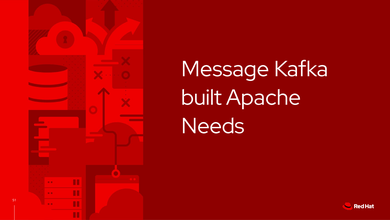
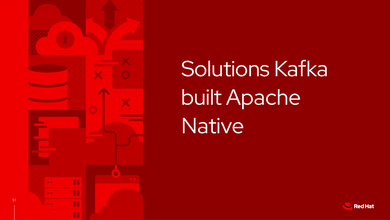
Message: Message -> Solutions
Needs: Needs -> Native
